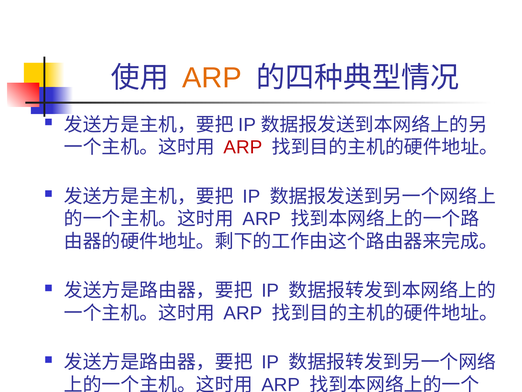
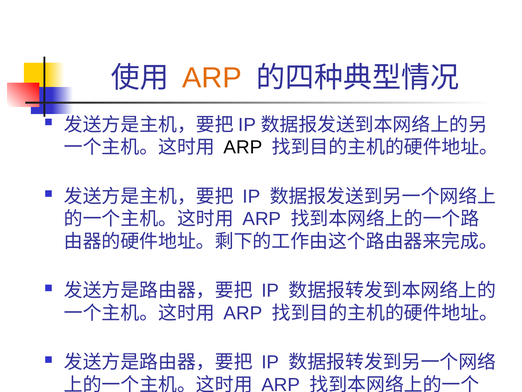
ARP at (243, 147) colour: red -> black
